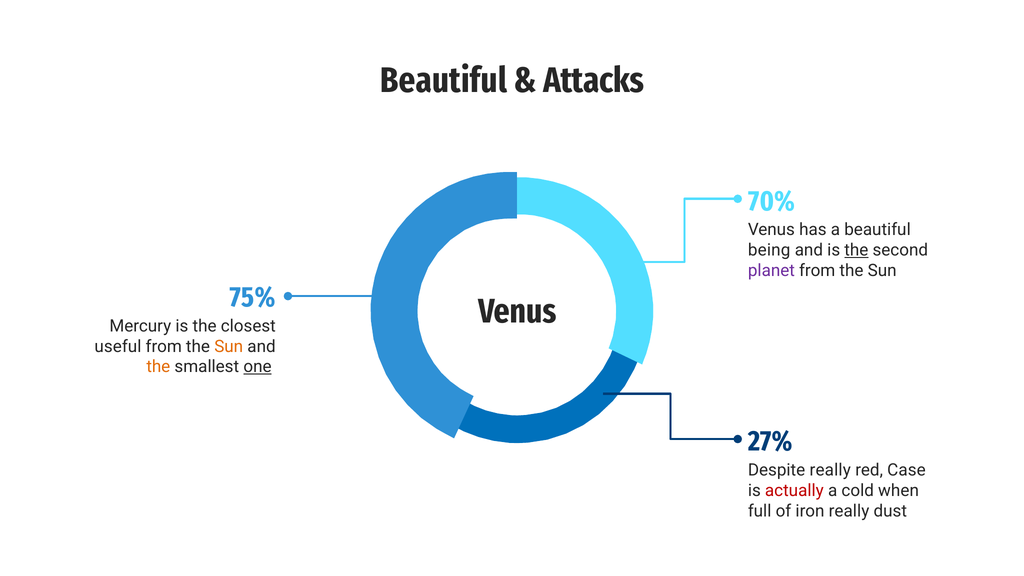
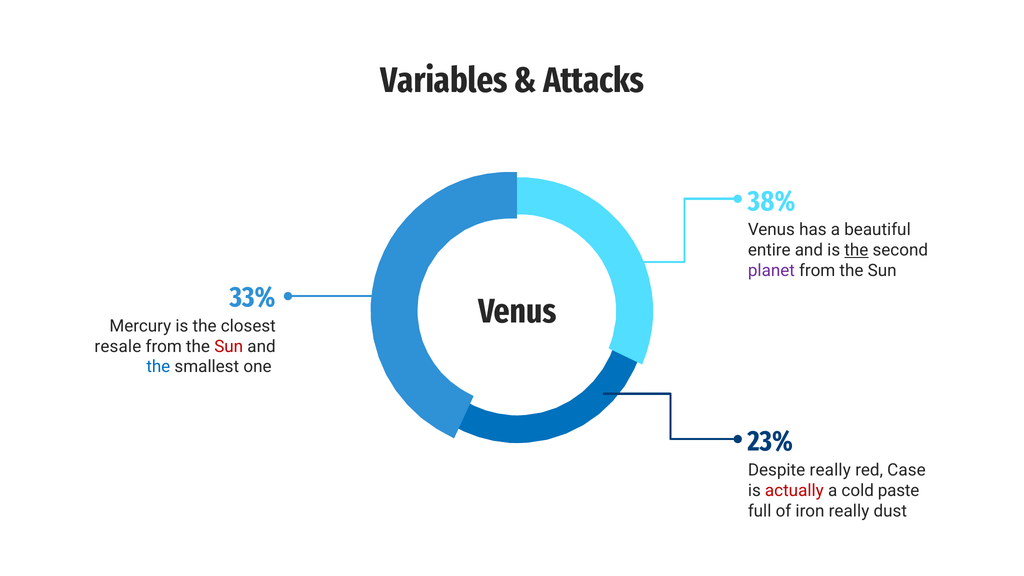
Beautiful at (444, 80): Beautiful -> Variables
70%: 70% -> 38%
being: being -> entire
75%: 75% -> 33%
useful: useful -> resale
Sun at (229, 346) colour: orange -> red
the at (158, 367) colour: orange -> blue
one underline: present -> none
27%: 27% -> 23%
when: when -> paste
